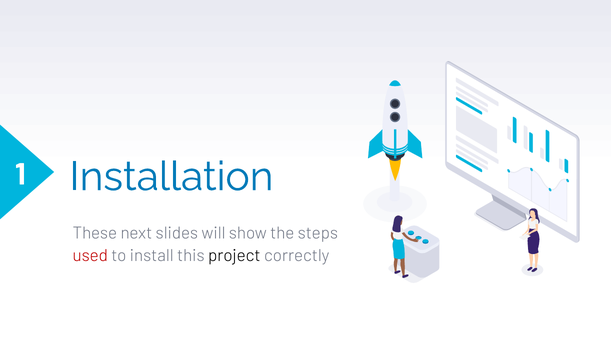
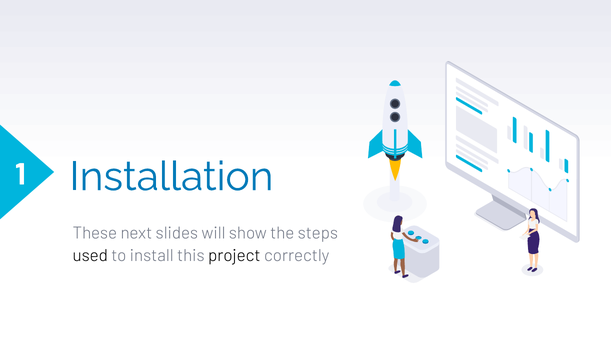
used colour: red -> black
